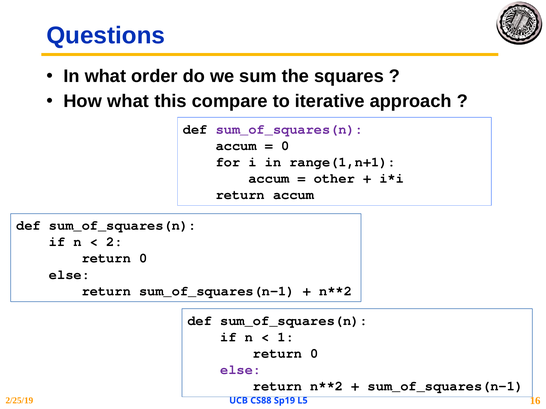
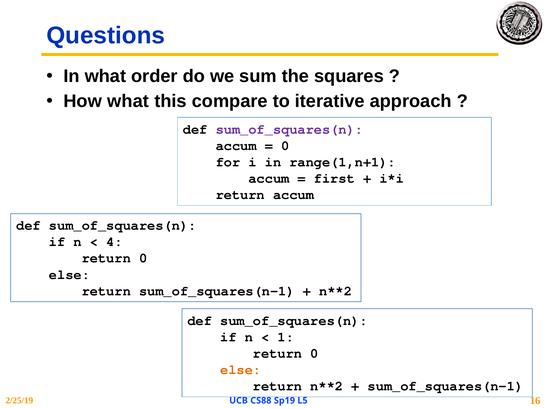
other: other -> first
2: 2 -> 4
else at (241, 370) colour: purple -> orange
